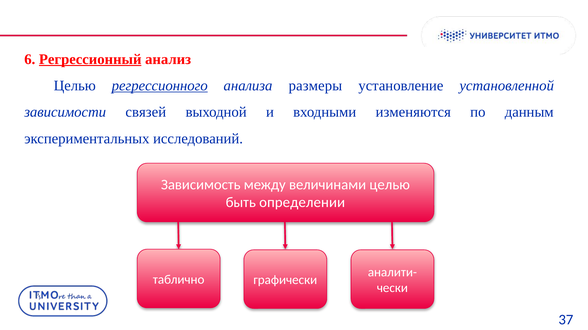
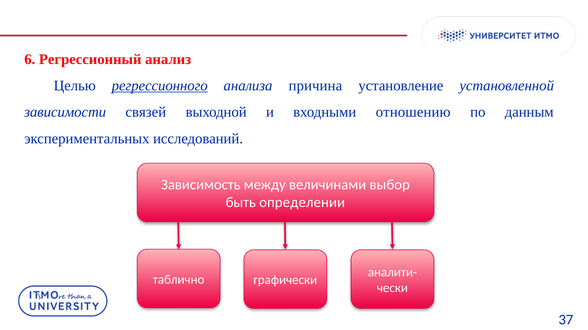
Регрессионный underline: present -> none
размеры: размеры -> причина
изменяются: изменяются -> отношению
величинами целью: целью -> выбор
